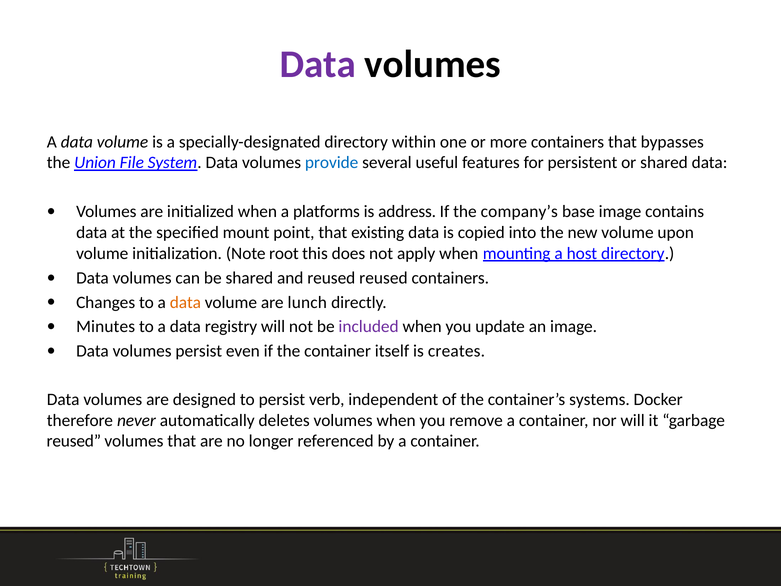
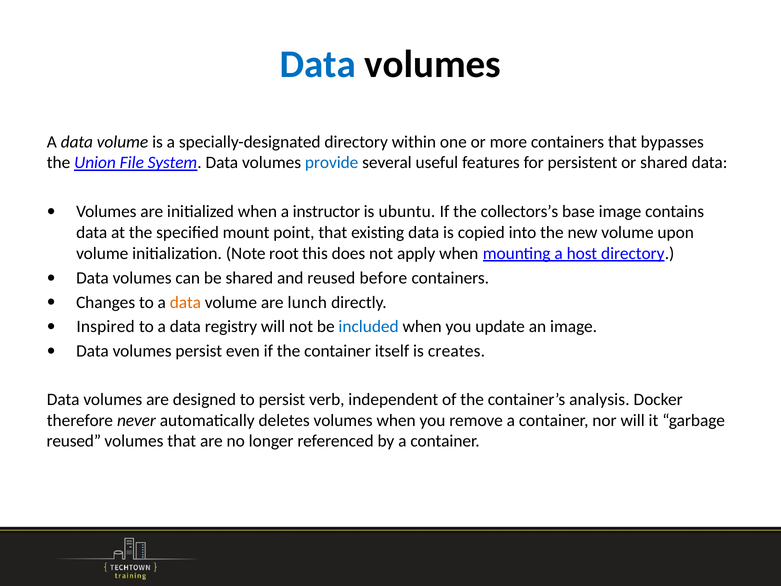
Data at (318, 65) colour: purple -> blue
platforms: platforms -> instructor
address: address -> ubuntu
company’s: company’s -> collectors’s
reused reused: reused -> before
Minutes: Minutes -> Inspired
included colour: purple -> blue
systems: systems -> analysis
